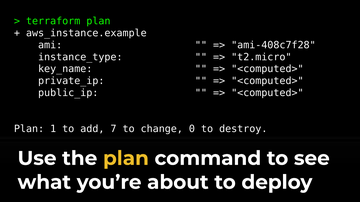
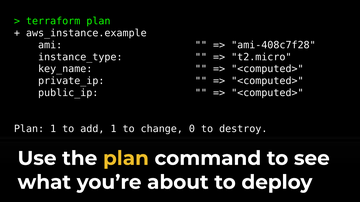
add 7: 7 -> 1
